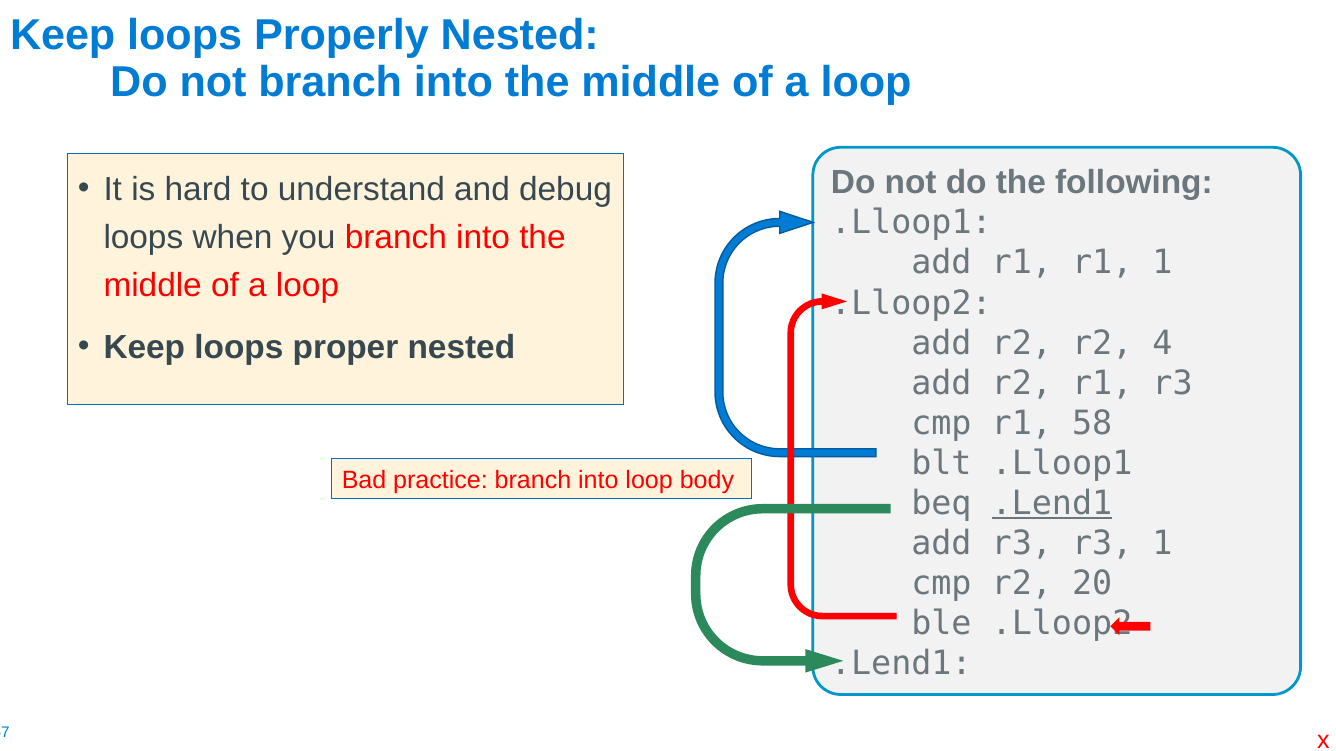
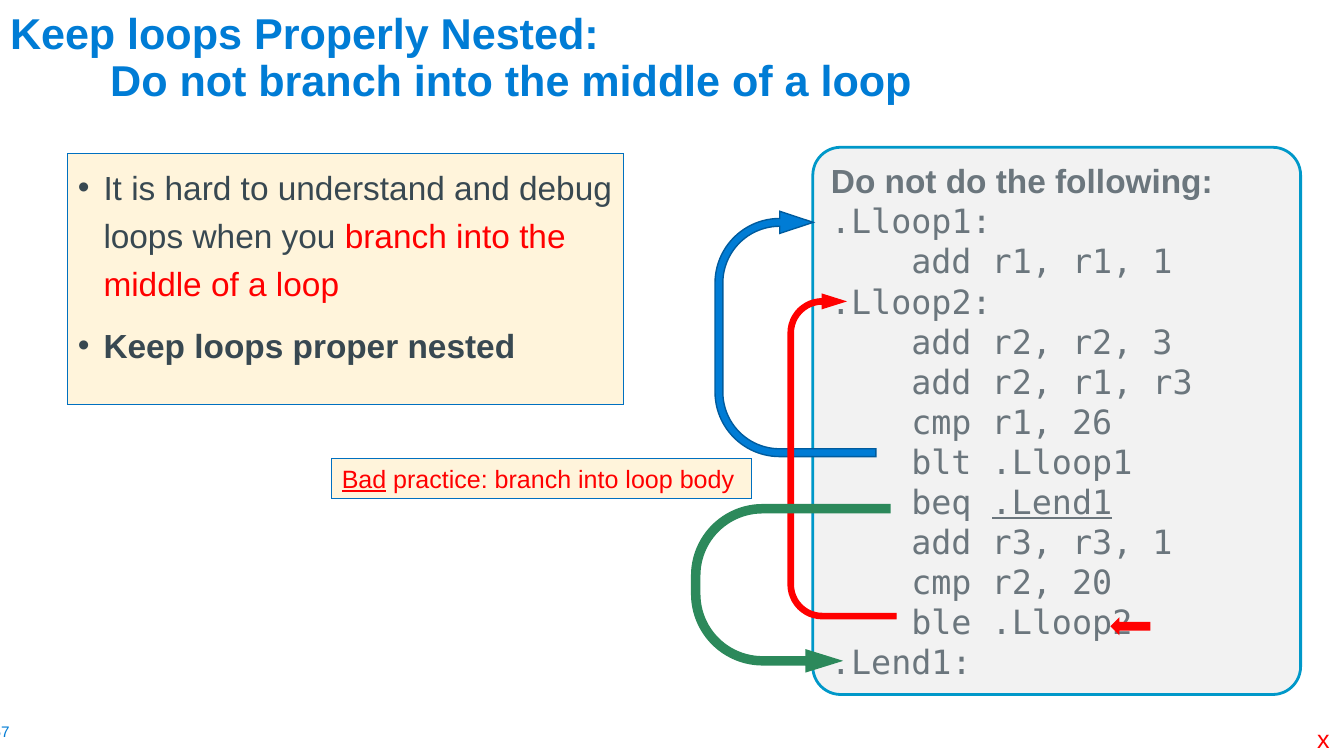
4: 4 -> 3
58: 58 -> 26
Bad underline: none -> present
